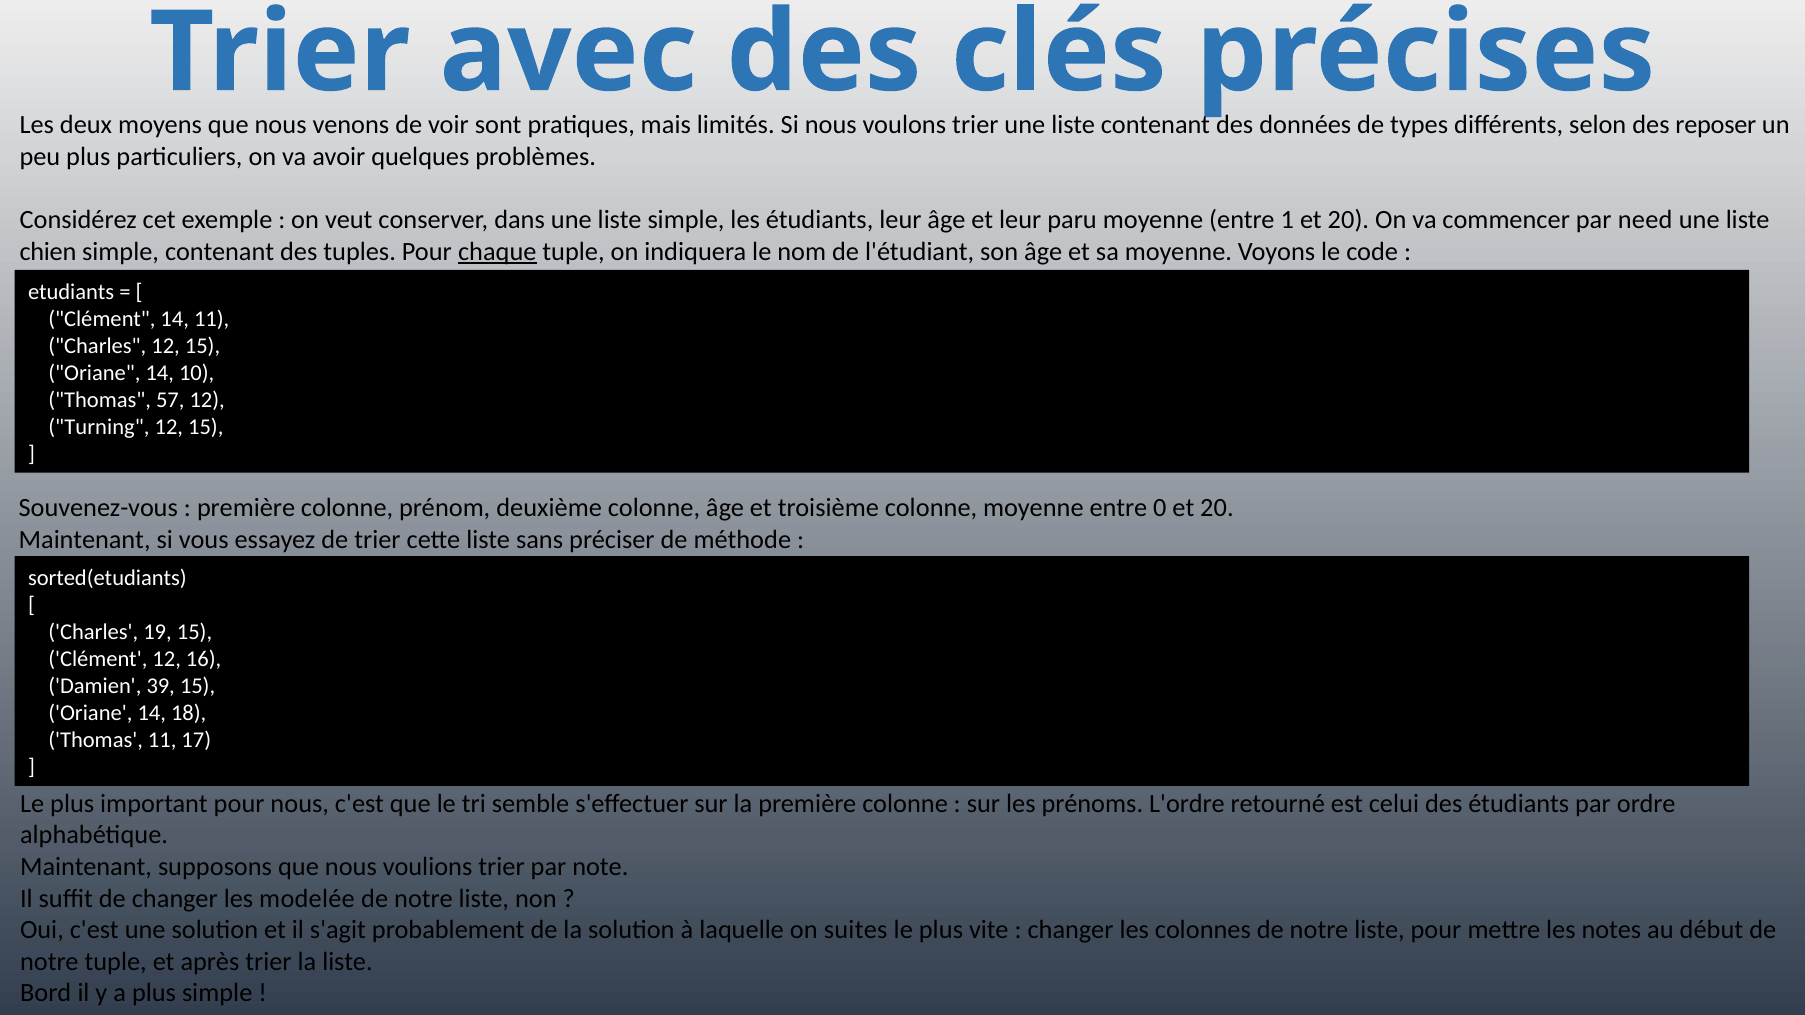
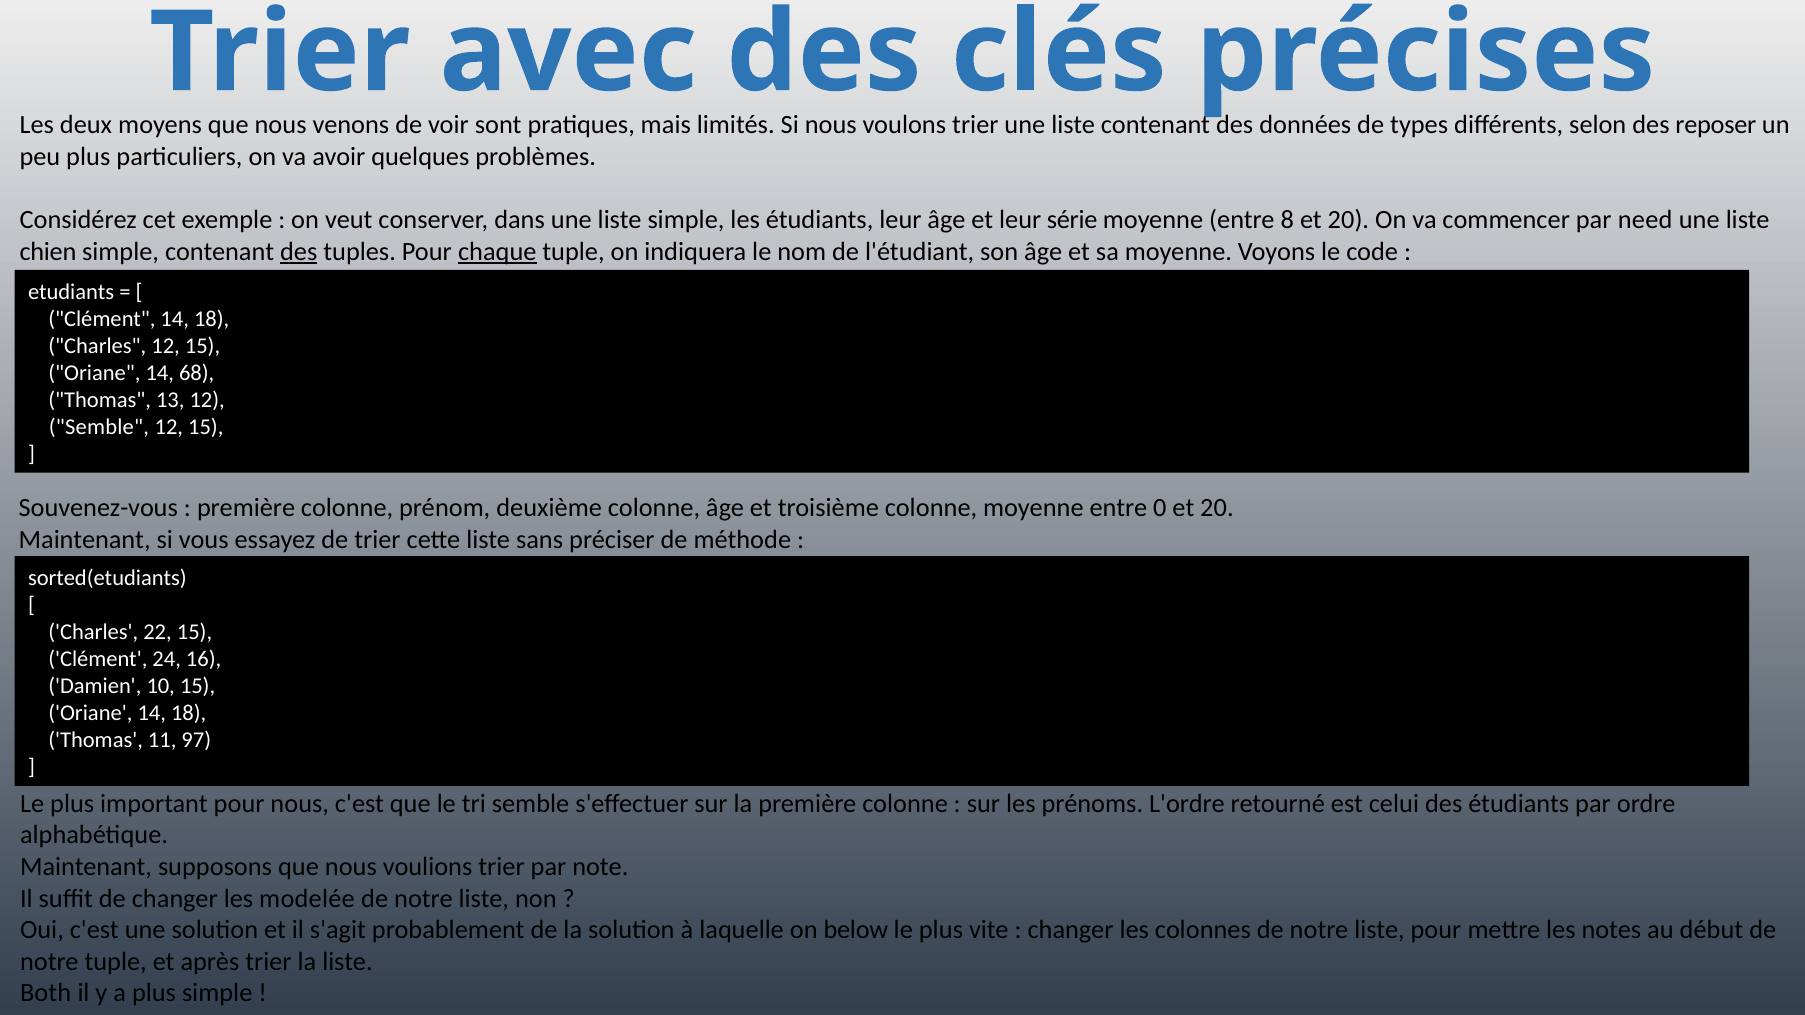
paru: paru -> série
1: 1 -> 8
des at (299, 252) underline: none -> present
Clément 14 11: 11 -> 18
10: 10 -> 68
57: 57 -> 13
Turning at (99, 427): Turning -> Semble
19: 19 -> 22
Clément 12: 12 -> 24
39: 39 -> 10
17: 17 -> 97
suites: suites -> below
Bord: Bord -> Both
